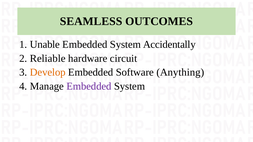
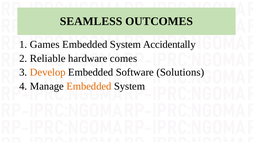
Unable: Unable -> Games
circuit: circuit -> comes
Anything: Anything -> Solutions
Embedded at (89, 86) colour: purple -> orange
